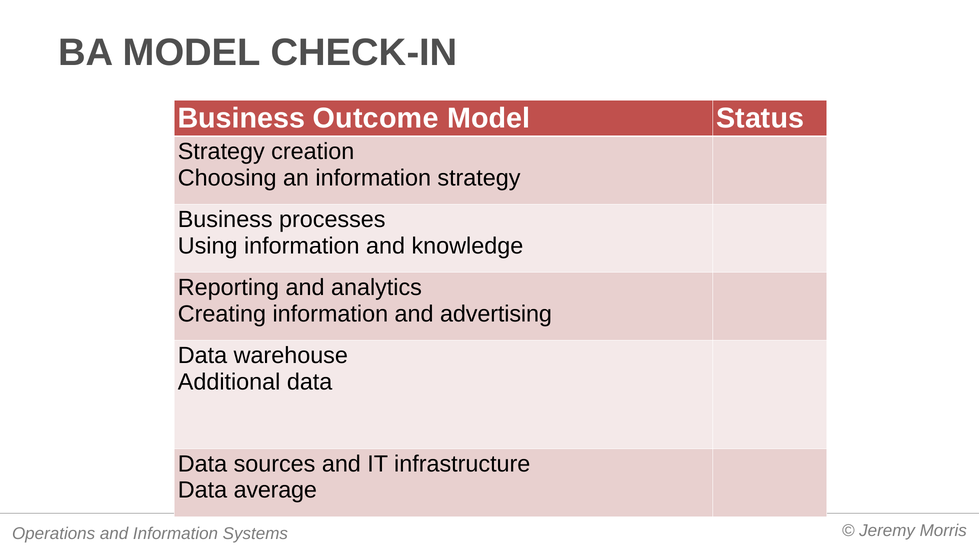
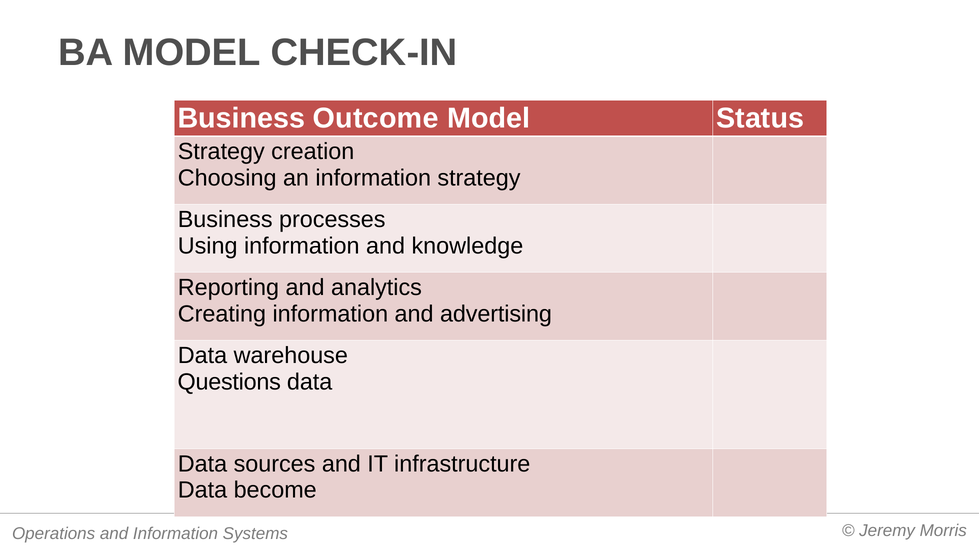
Additional: Additional -> Questions
average: average -> become
